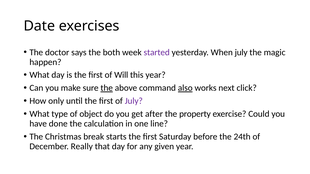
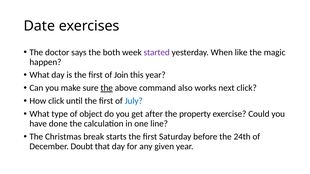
When july: july -> like
Will: Will -> Join
also underline: present -> none
How only: only -> click
July at (134, 101) colour: purple -> blue
Really: Really -> Doubt
